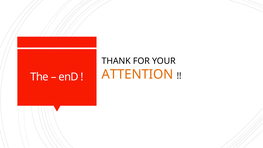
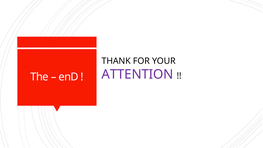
ATTENTION colour: orange -> purple
